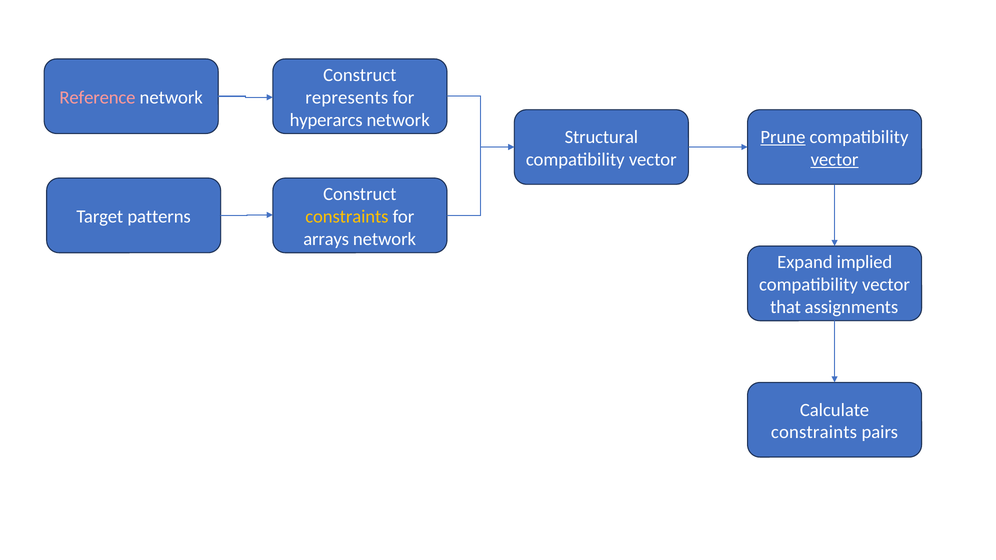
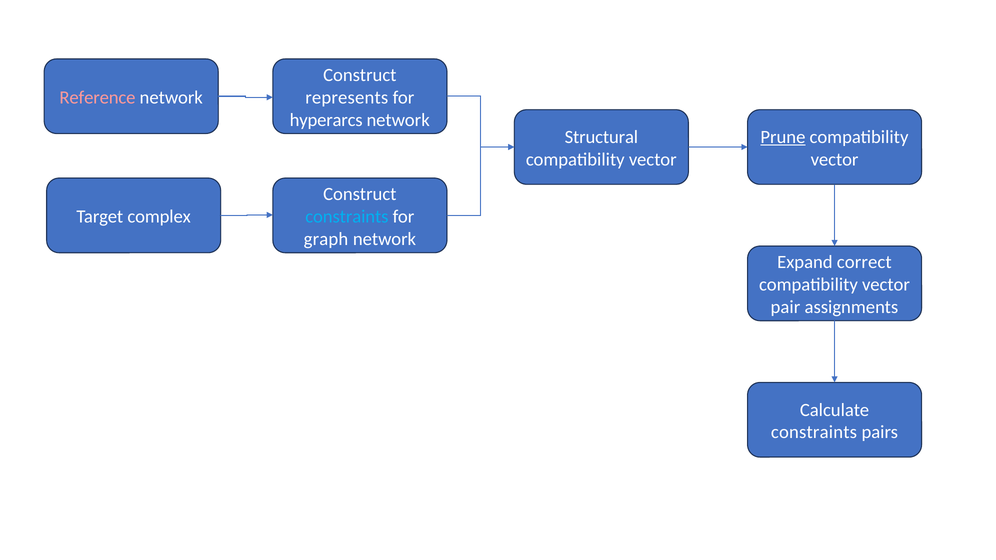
vector at (835, 160) underline: present -> none
patterns: patterns -> complex
constraints at (347, 217) colour: yellow -> light blue
arrays: arrays -> graph
implied: implied -> correct
that: that -> pair
